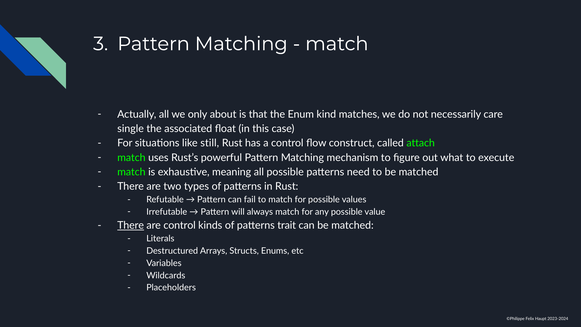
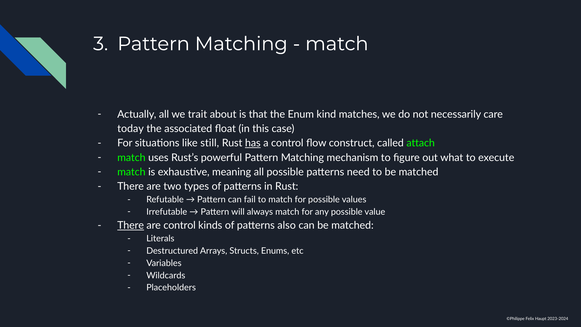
only: only -> trait
single: single -> today
has underline: none -> present
trait: trait -> also
